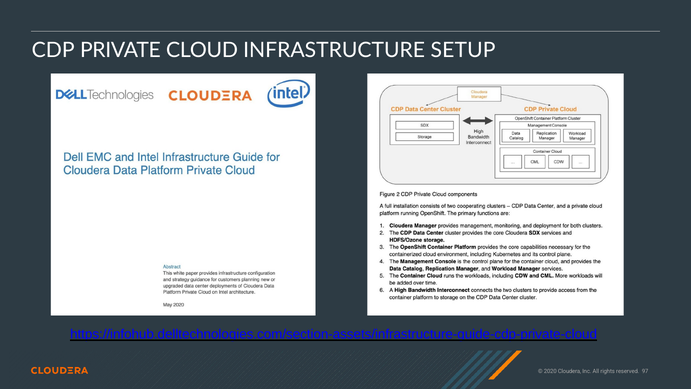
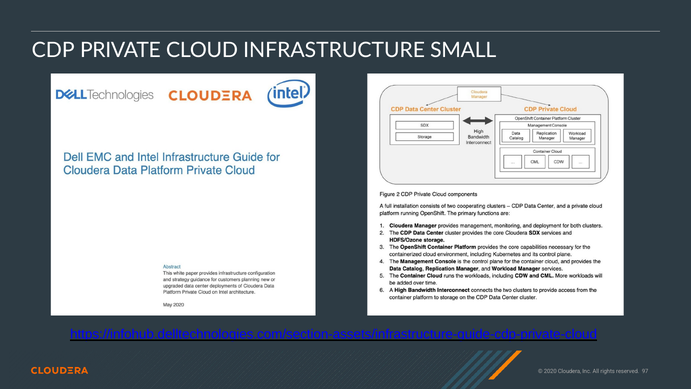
SETUP: SETUP -> SMALL
